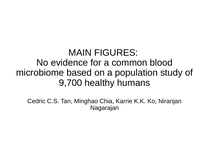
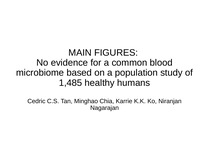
9,700: 9,700 -> 1,485
